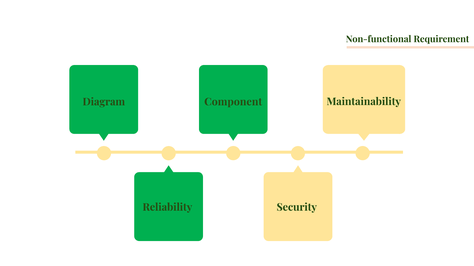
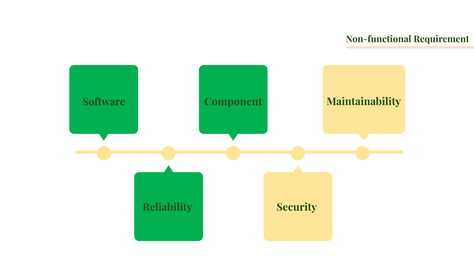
Diagram: Diagram -> Software
